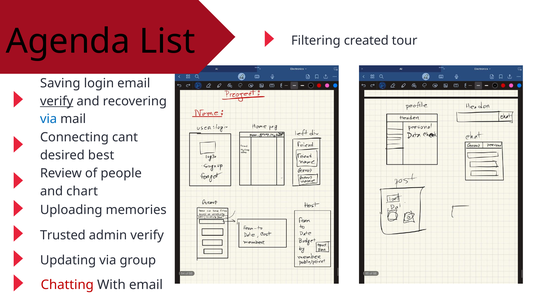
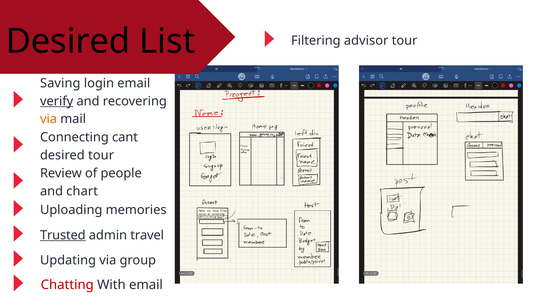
Agenda at (68, 41): Agenda -> Desired
created: created -> advisor
via at (49, 119) colour: blue -> orange
desired best: best -> tour
Trusted underline: none -> present
admin verify: verify -> travel
